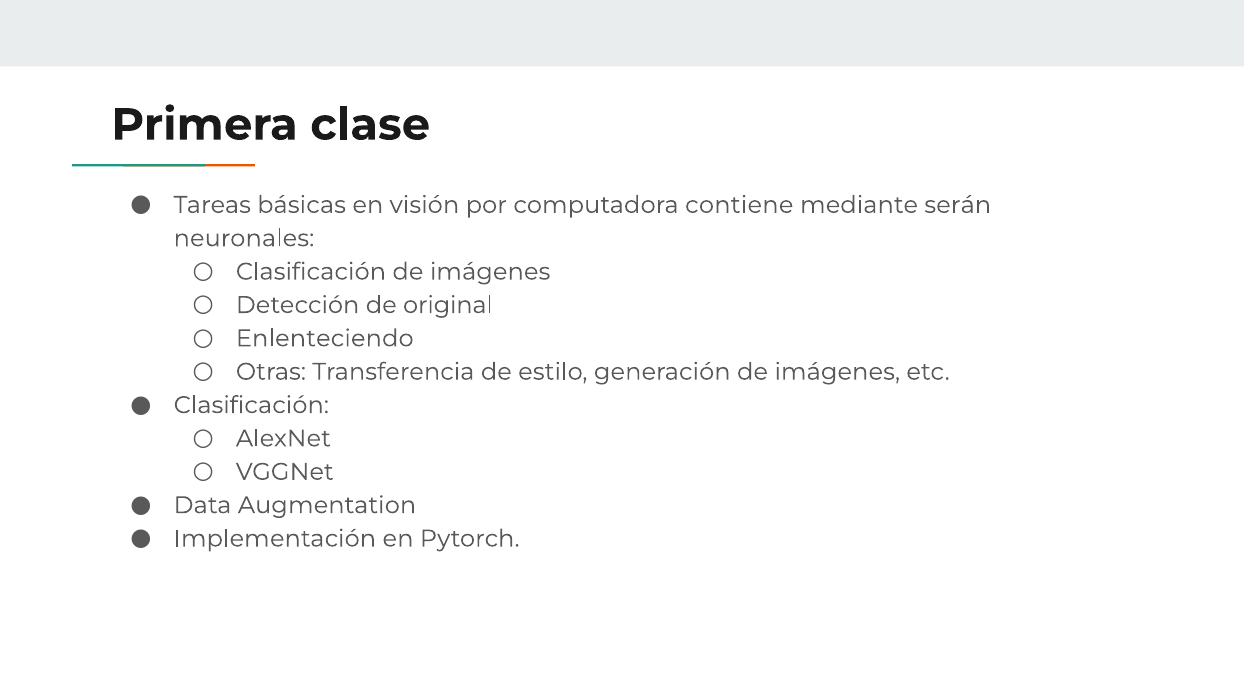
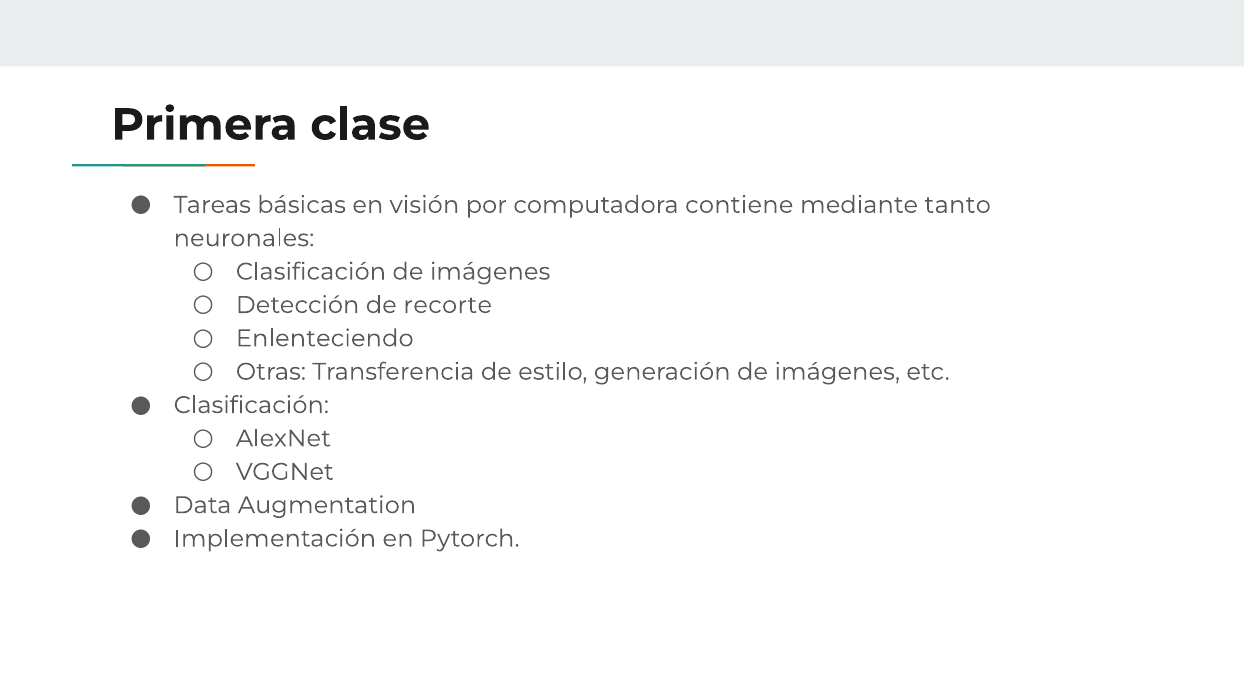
serán: serán -> tanto
original: original -> recorte
